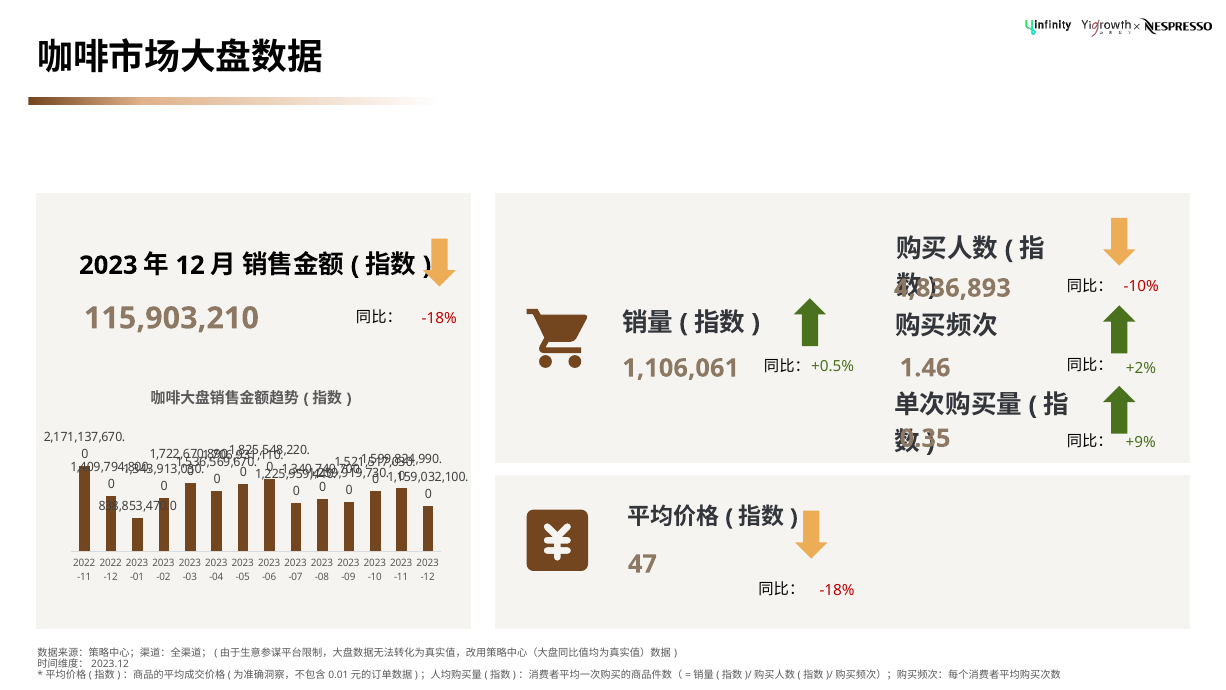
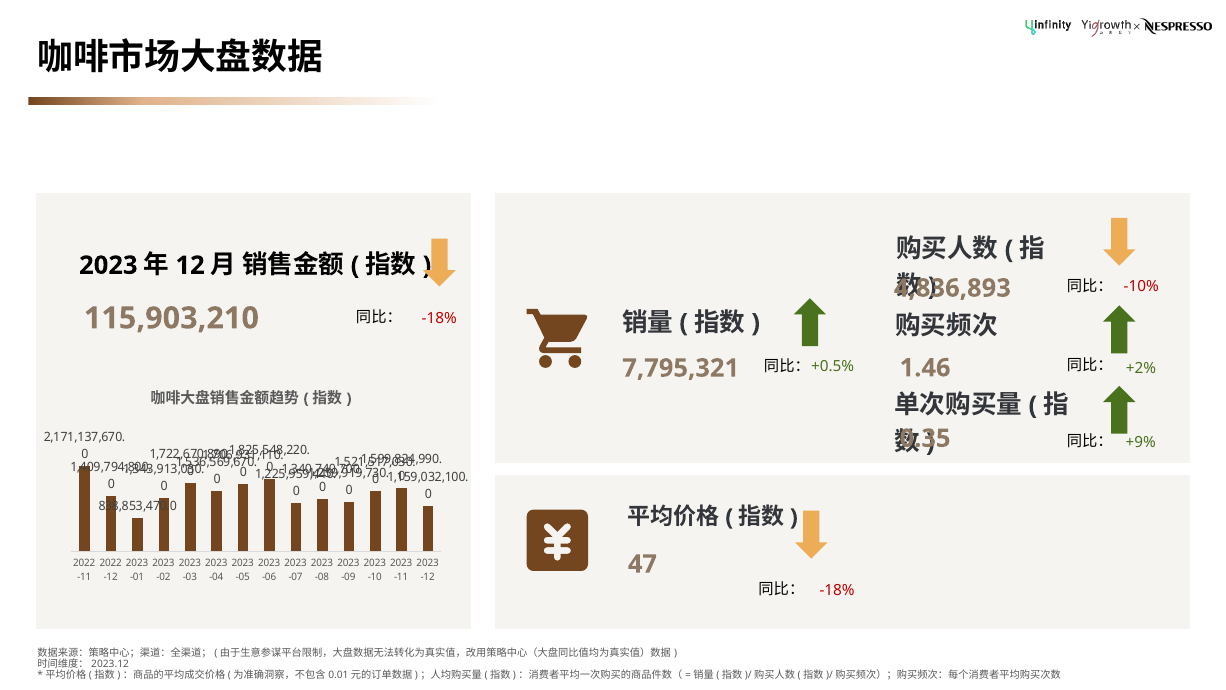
1,106,061: 1,106,061 -> 7,795,321
